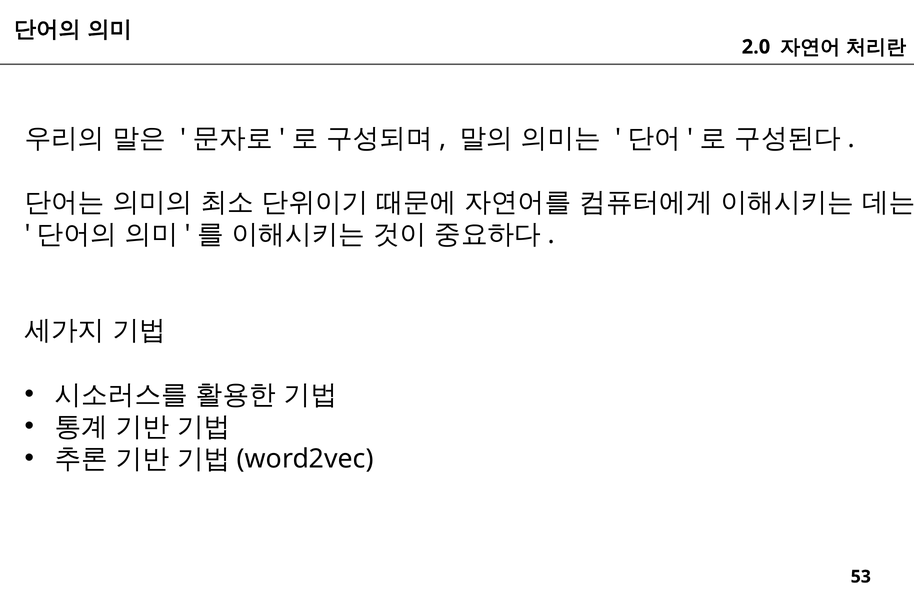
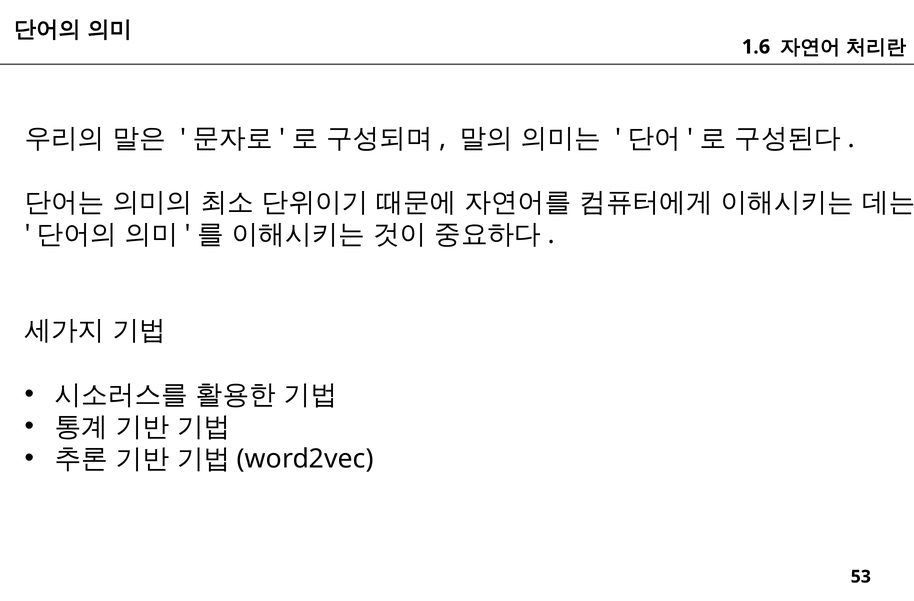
2.0: 2.0 -> 1.6
